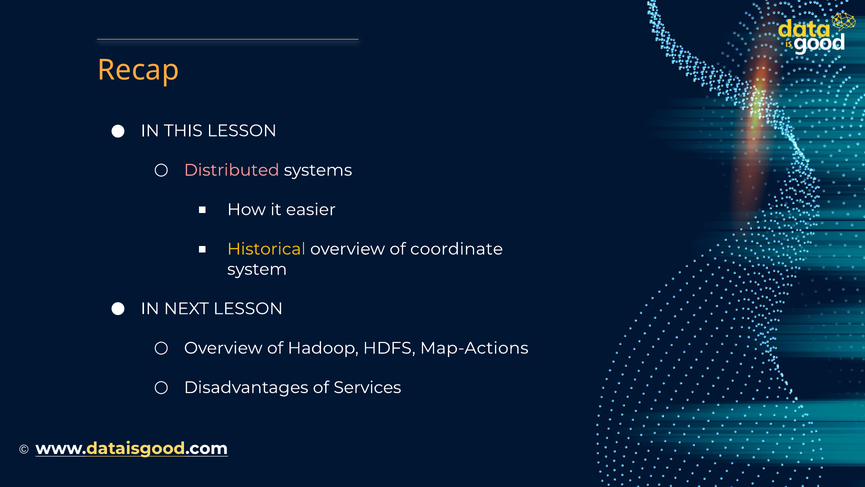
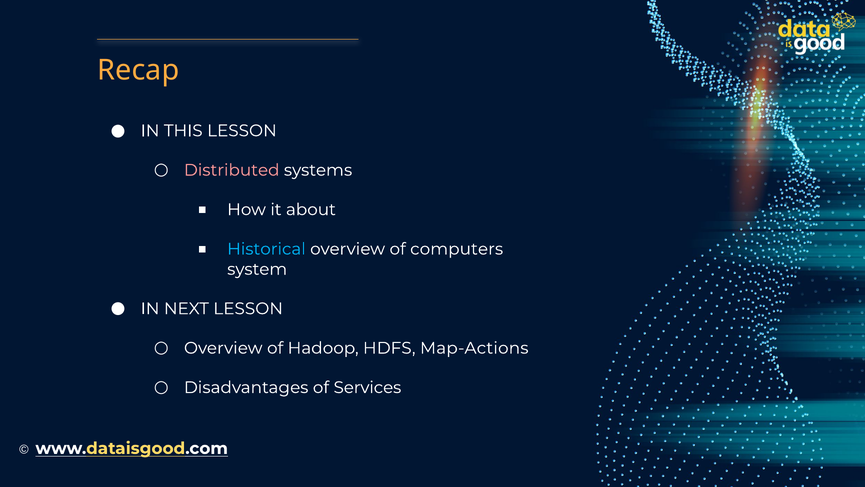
easier: easier -> about
Historical colour: yellow -> light blue
coordinate: coordinate -> computers
